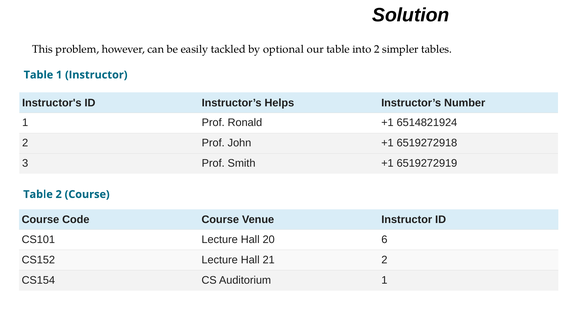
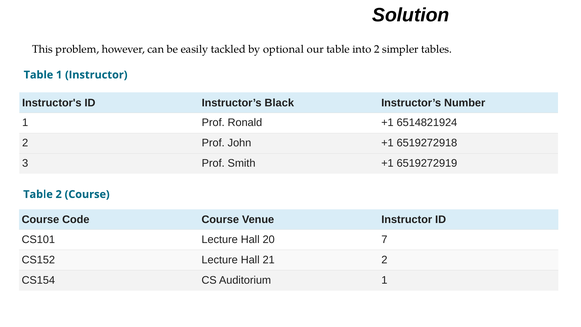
Helps: Helps -> Black
6: 6 -> 7
